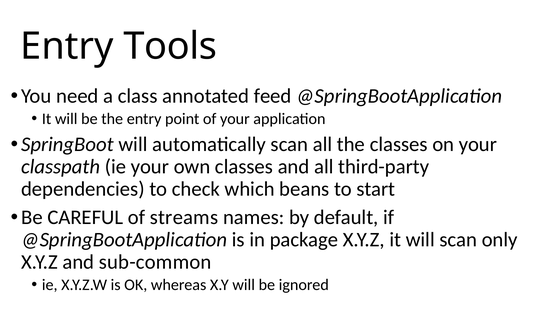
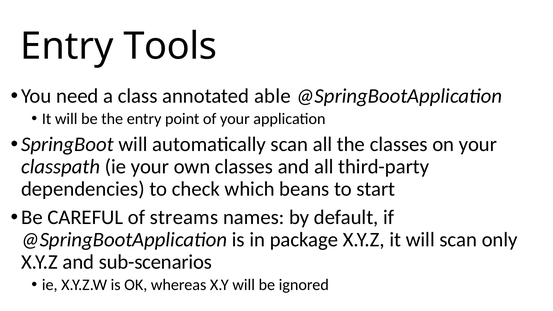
feed: feed -> able
sub-common: sub-common -> sub-scenarios
